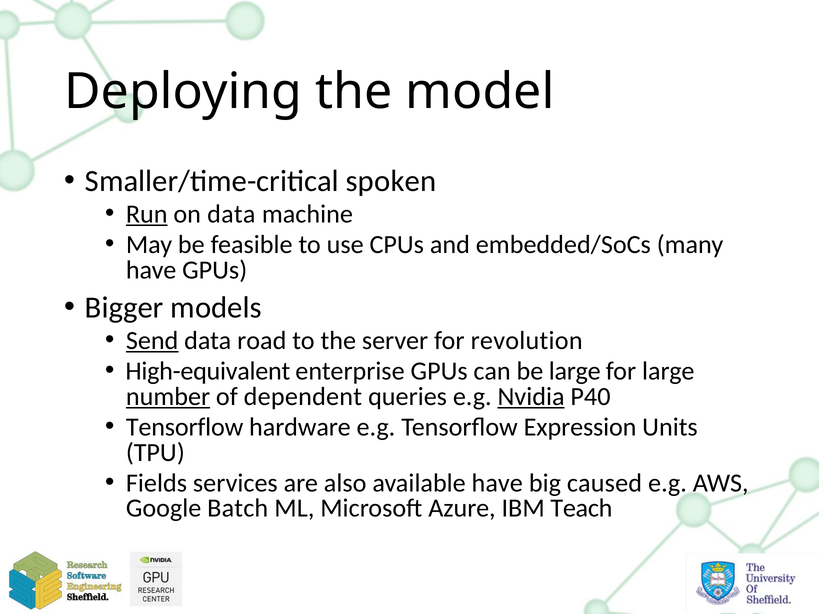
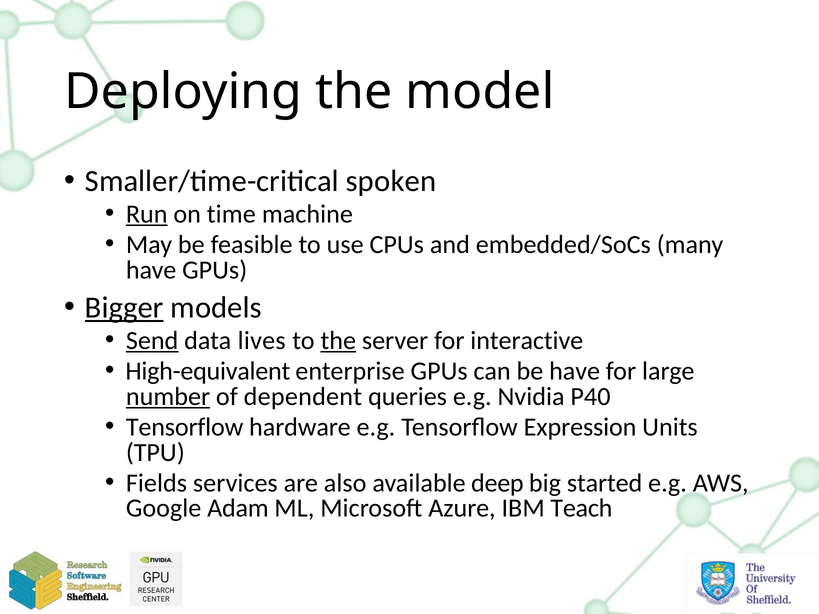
on data: data -> time
Bigger underline: none -> present
road: road -> lives
the at (338, 341) underline: none -> present
revolution: revolution -> interactive
be large: large -> have
Nvidia underline: present -> none
available have: have -> deep
caused: caused -> started
Batch: Batch -> Adam
